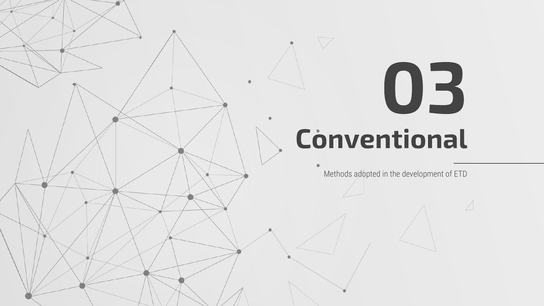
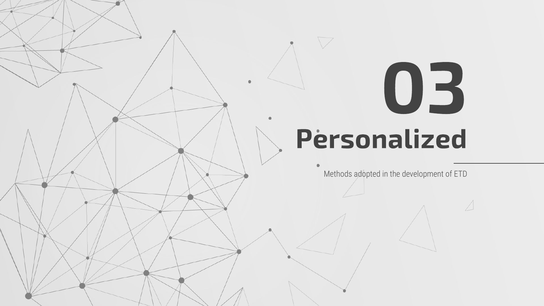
Conventional: Conventional -> Personalized
